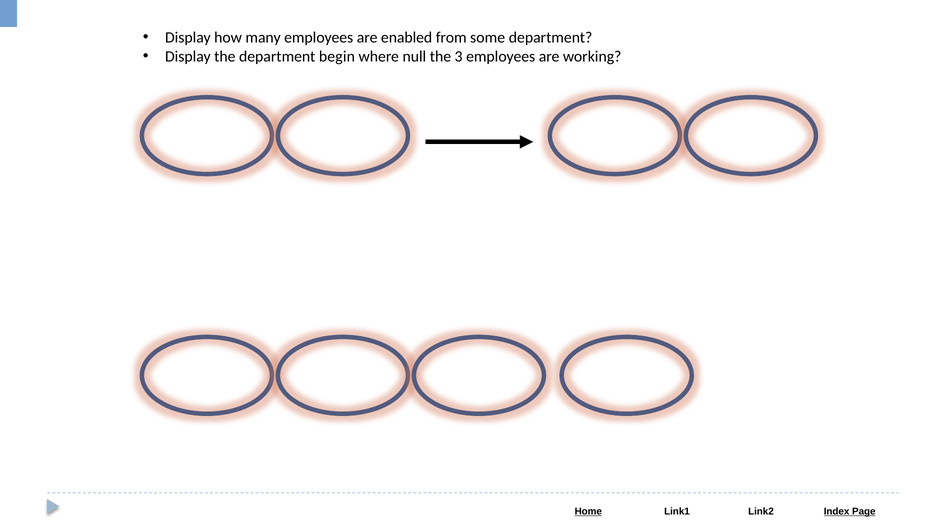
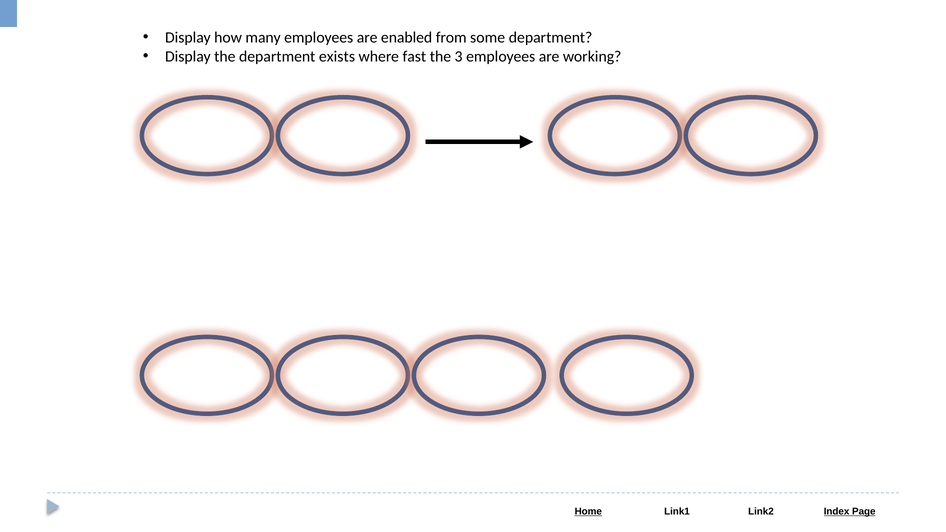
begin: begin -> exists
null: null -> fast
